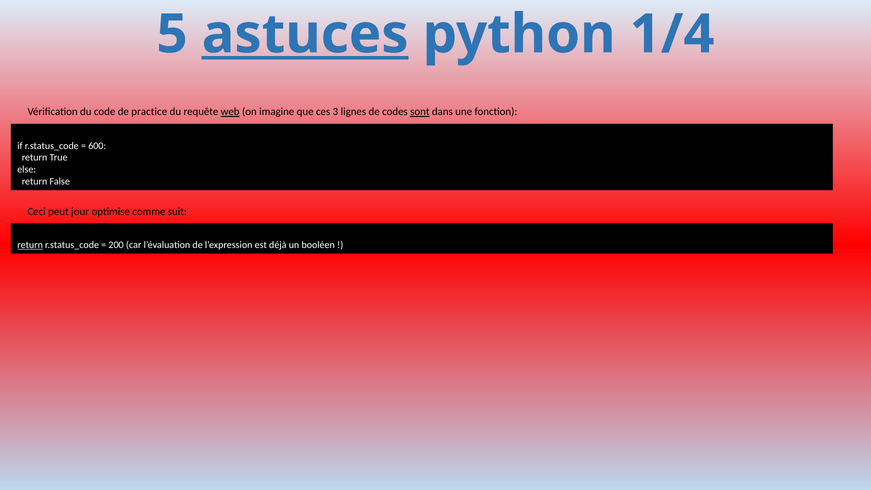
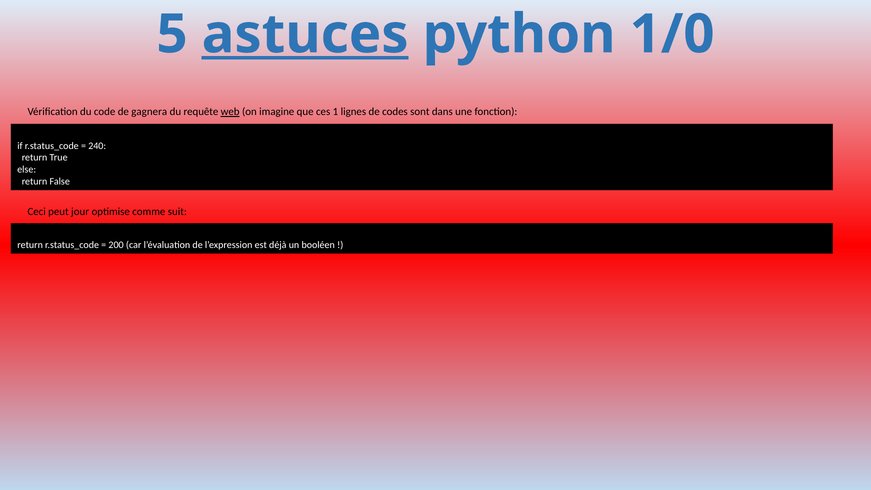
1/4: 1/4 -> 1/0
practice: practice -> gagnera
3: 3 -> 1
sont underline: present -> none
600: 600 -> 240
return at (30, 245) underline: present -> none
